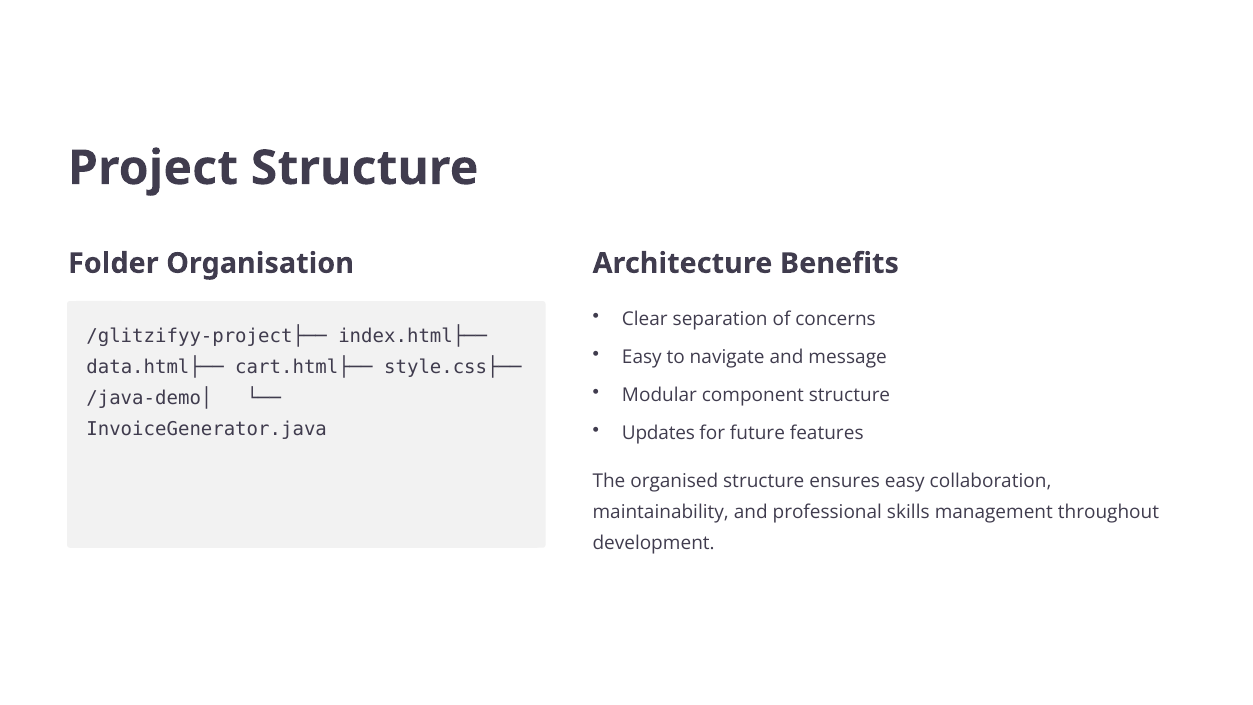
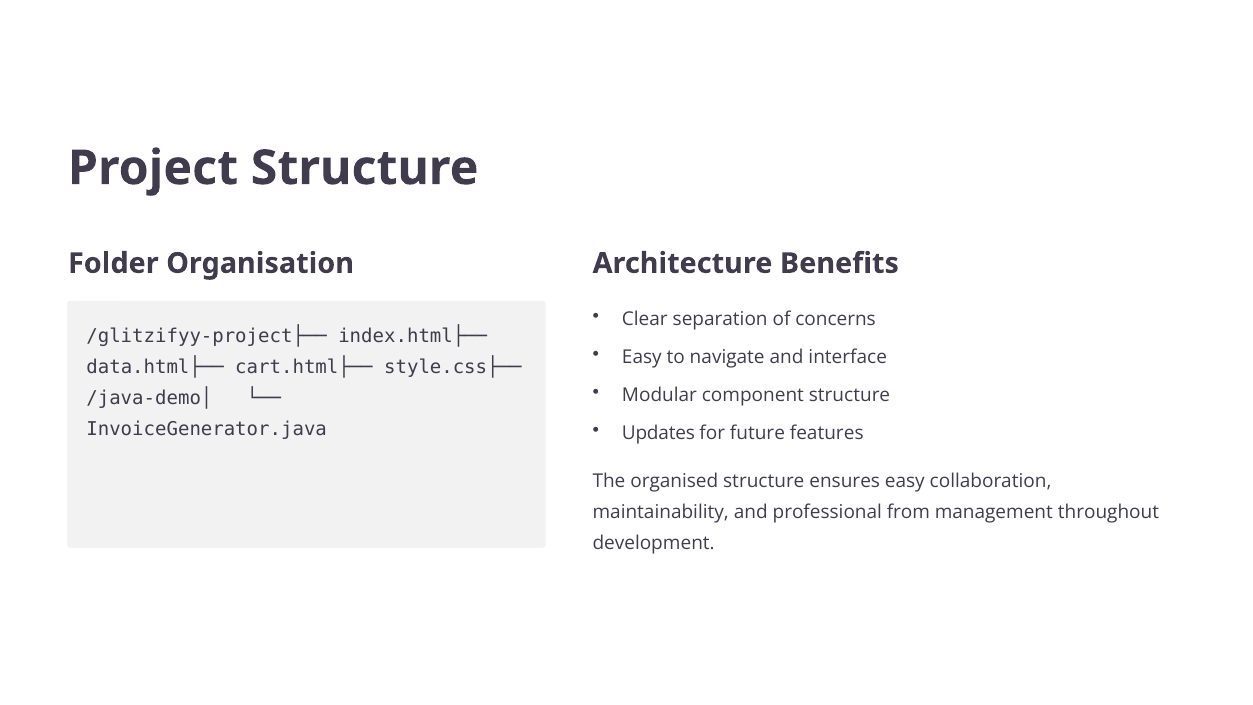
message: message -> interface
skills: skills -> from
